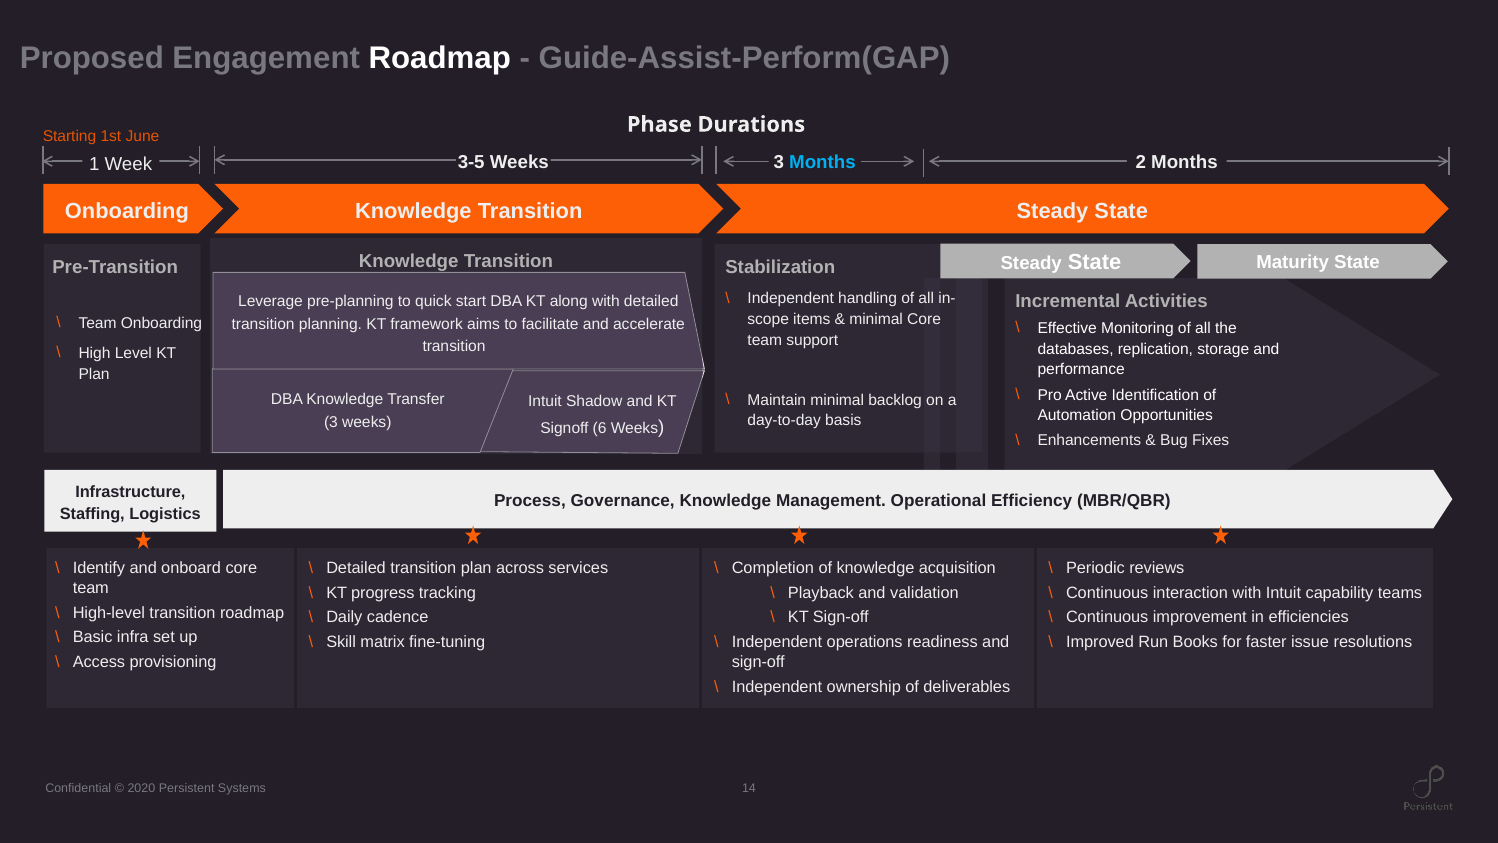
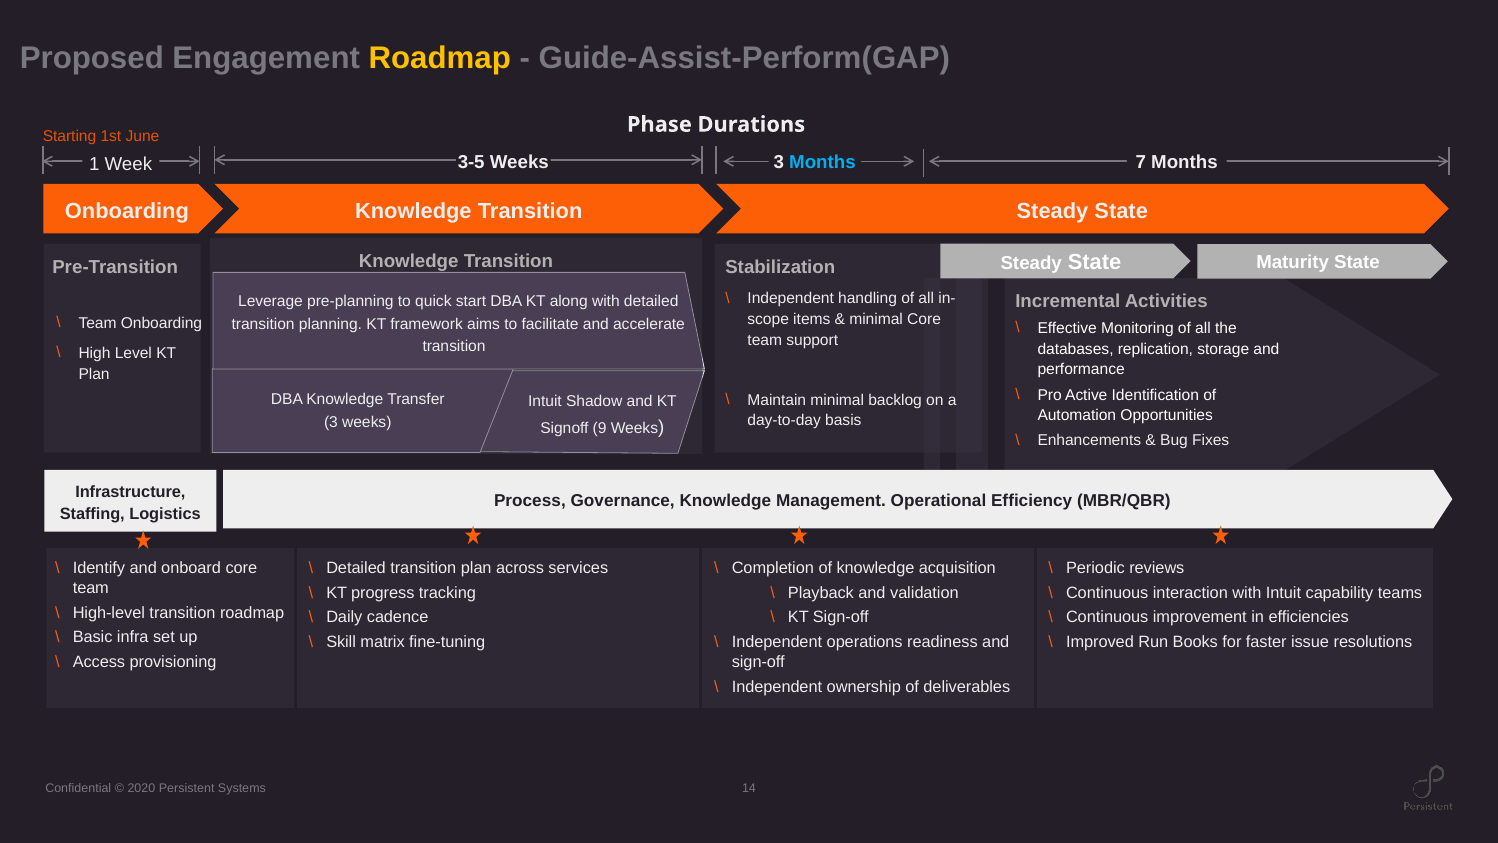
Roadmap at (440, 58) colour: white -> yellow
2: 2 -> 7
6: 6 -> 9
